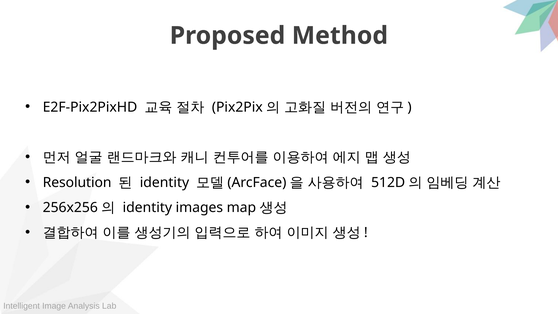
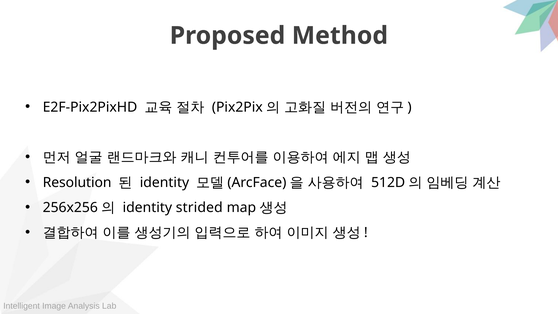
images: images -> strided
